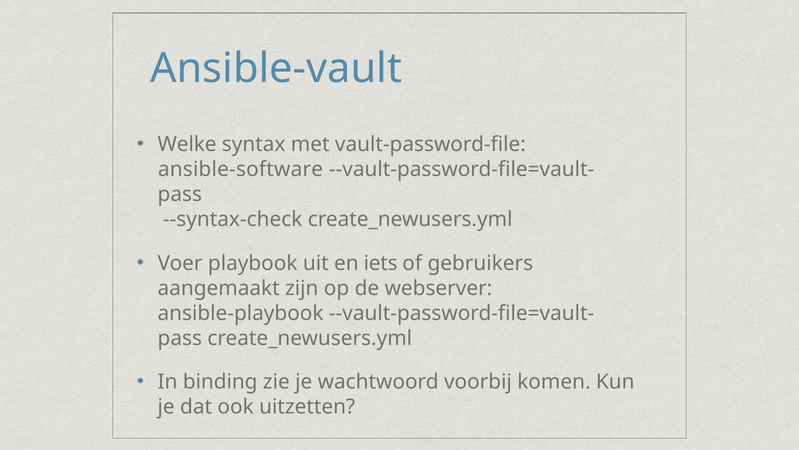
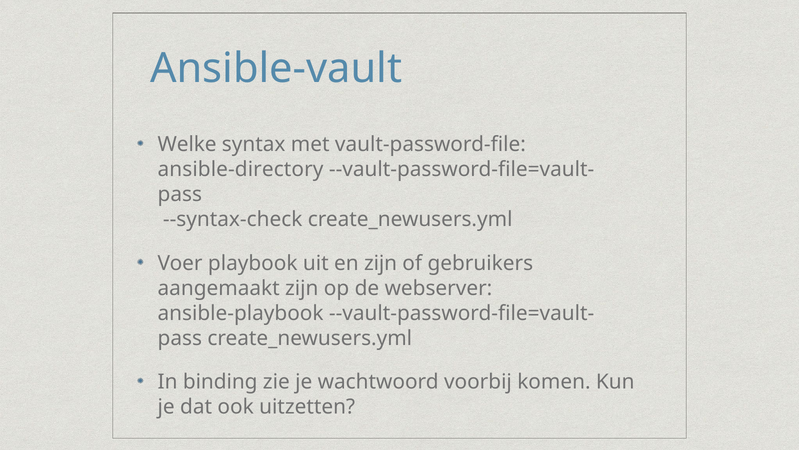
ansible-software: ansible-software -> ansible-directory
en iets: iets -> zijn
